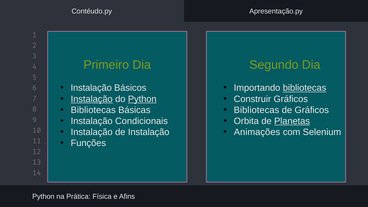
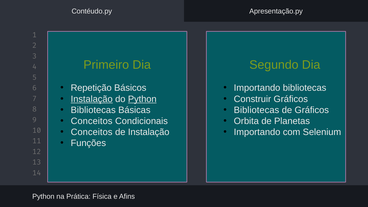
Instalação at (91, 88): Instalação -> Repetição
bibliotecas at (305, 88) underline: present -> none
Instalação at (92, 121): Instalação -> Conceitos
Planetas underline: present -> none
Instalação at (92, 132): Instalação -> Conceitos
Animações at (257, 132): Animações -> Importando
